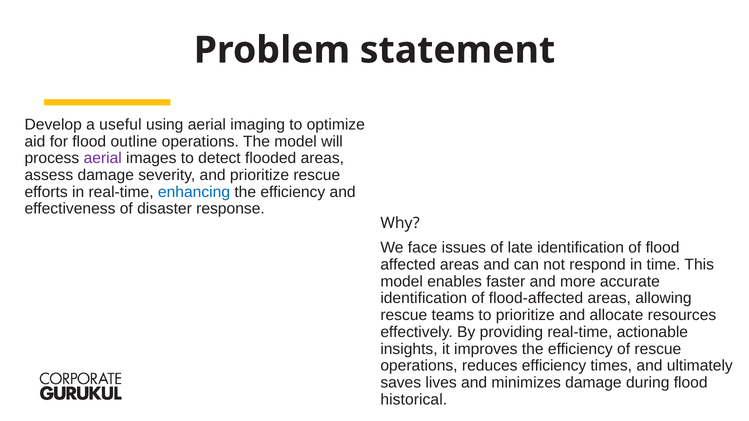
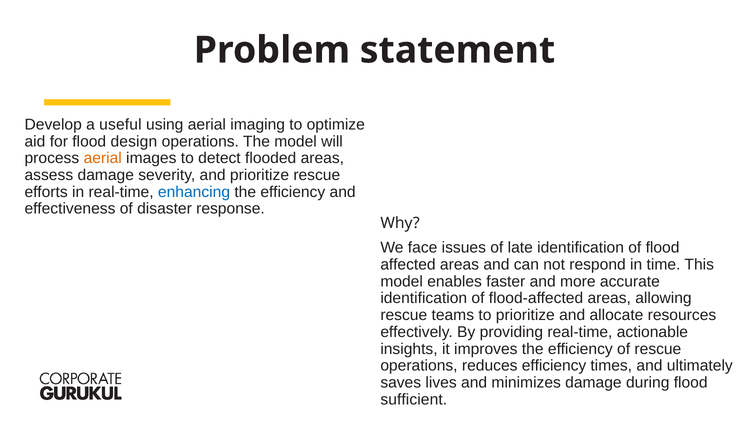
outline: outline -> design
aerial at (103, 158) colour: purple -> orange
historical: historical -> sufficient
